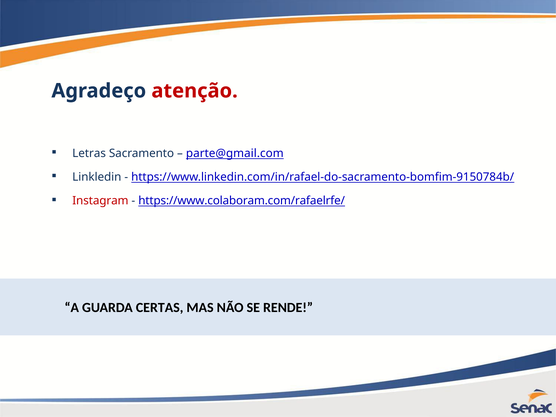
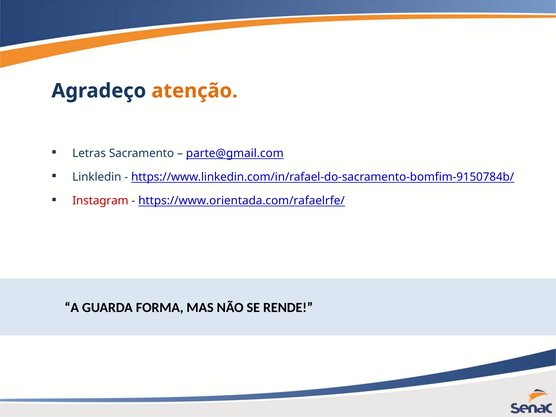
atenção colour: red -> orange
https://www.colaboram.com/rafaelrfe/: https://www.colaboram.com/rafaelrfe/ -> https://www.orientada.com/rafaelrfe/
CERTAS: CERTAS -> FORMA
